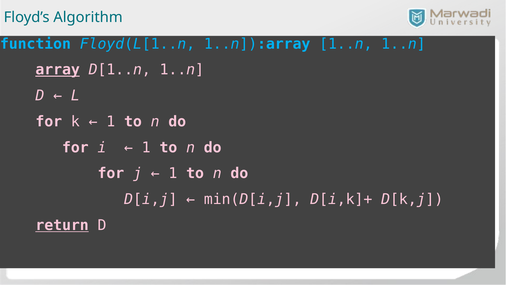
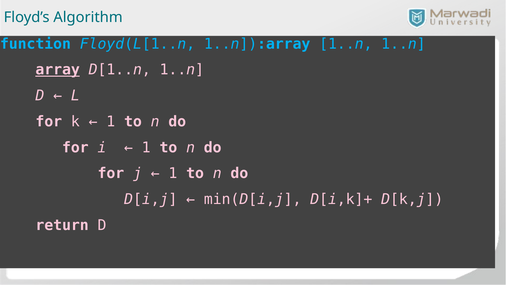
return underline: present -> none
